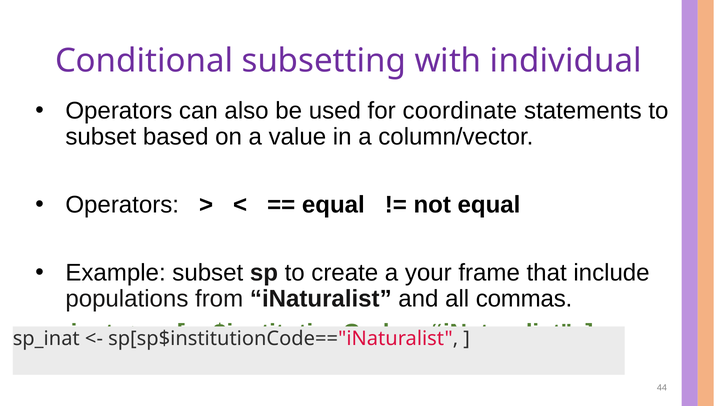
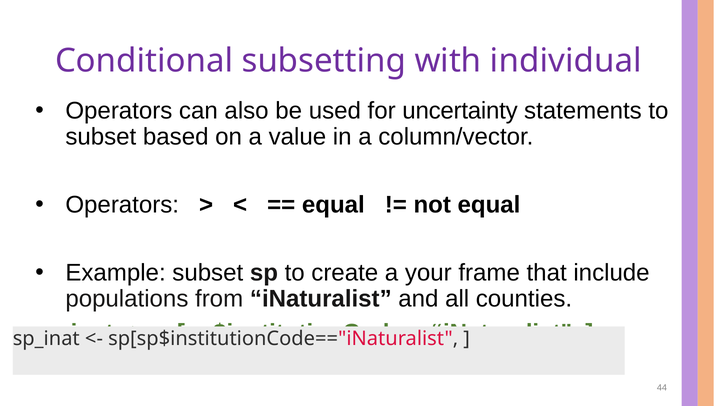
coordinate: coordinate -> uncertainty
commas: commas -> counties
